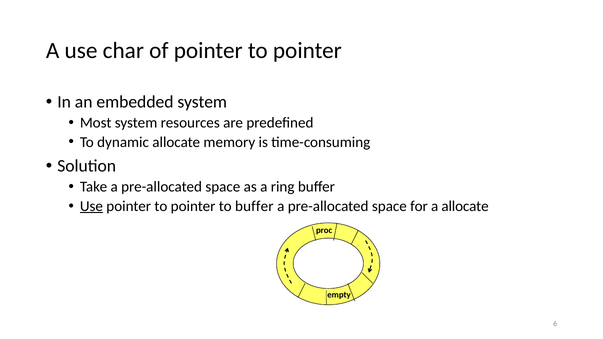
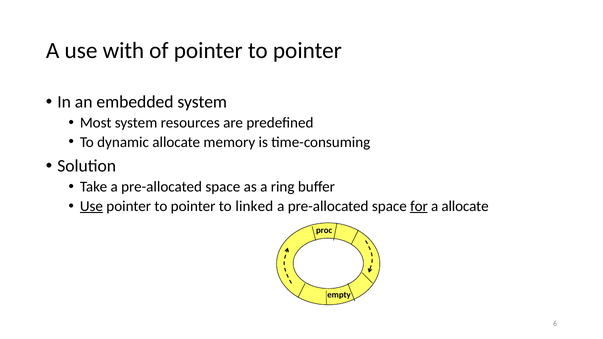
char: char -> with
to buffer: buffer -> linked
for underline: none -> present
